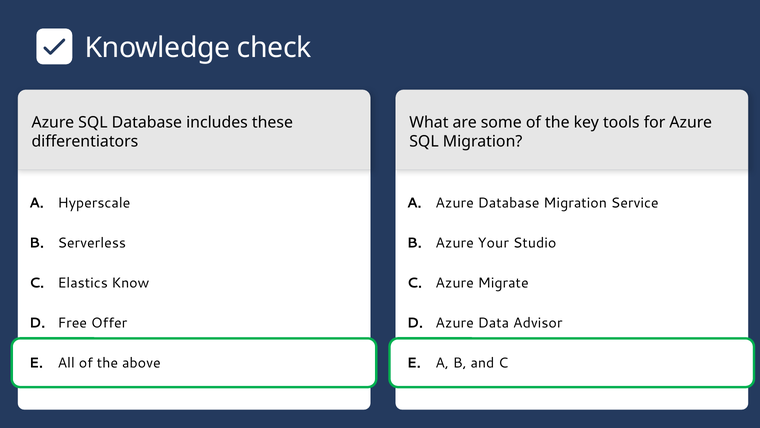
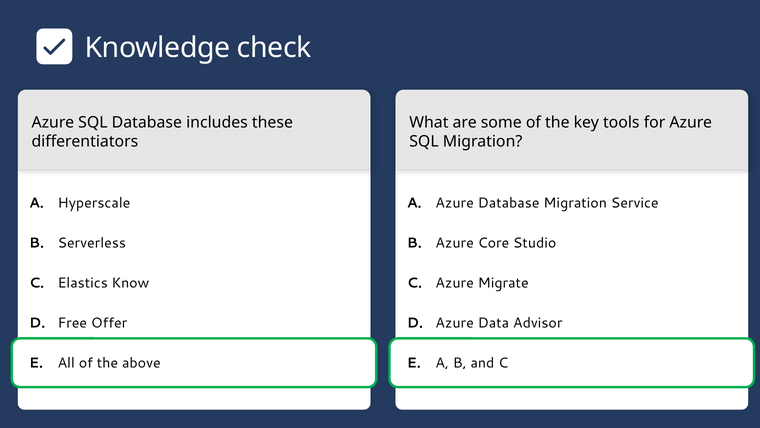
Your: Your -> Core
